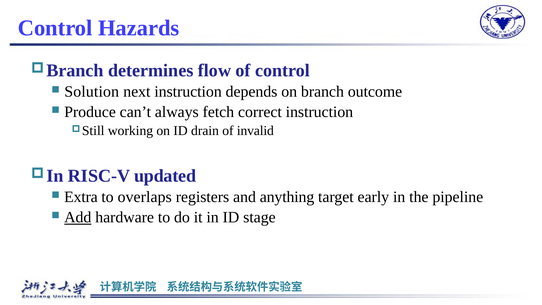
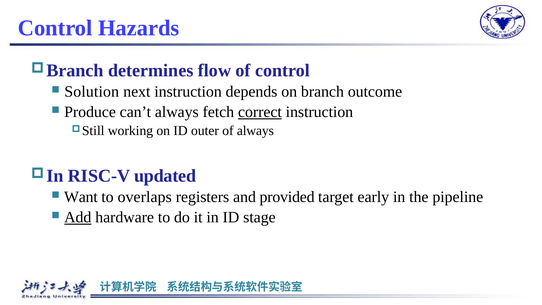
correct underline: none -> present
drain: drain -> outer
of invalid: invalid -> always
Extra: Extra -> Want
anything: anything -> provided
